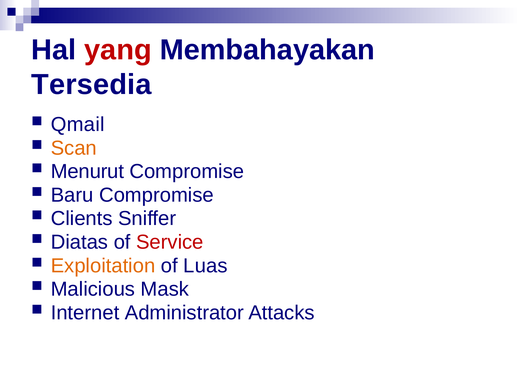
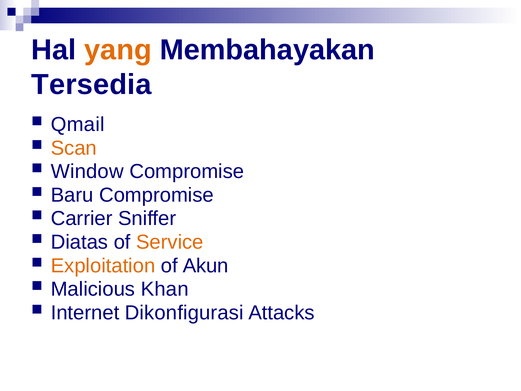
yang colour: red -> orange
Menurut: Menurut -> Window
Clients: Clients -> Carrier
Service colour: red -> orange
Luas: Luas -> Akun
Mask: Mask -> Khan
Administrator: Administrator -> Dikonfigurasi
